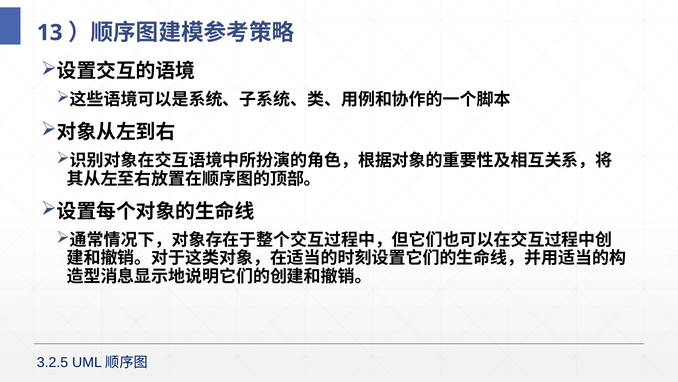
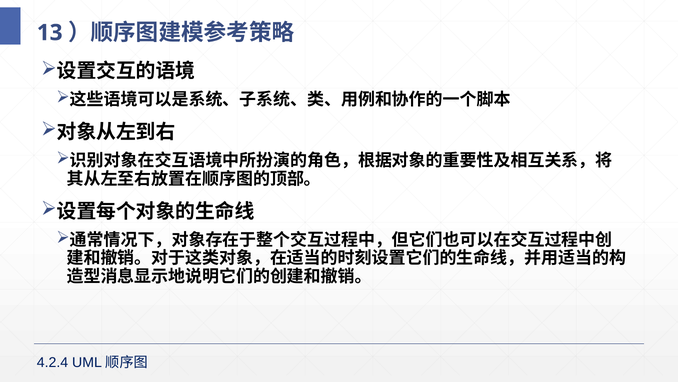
3.2.5: 3.2.5 -> 4.2.4
